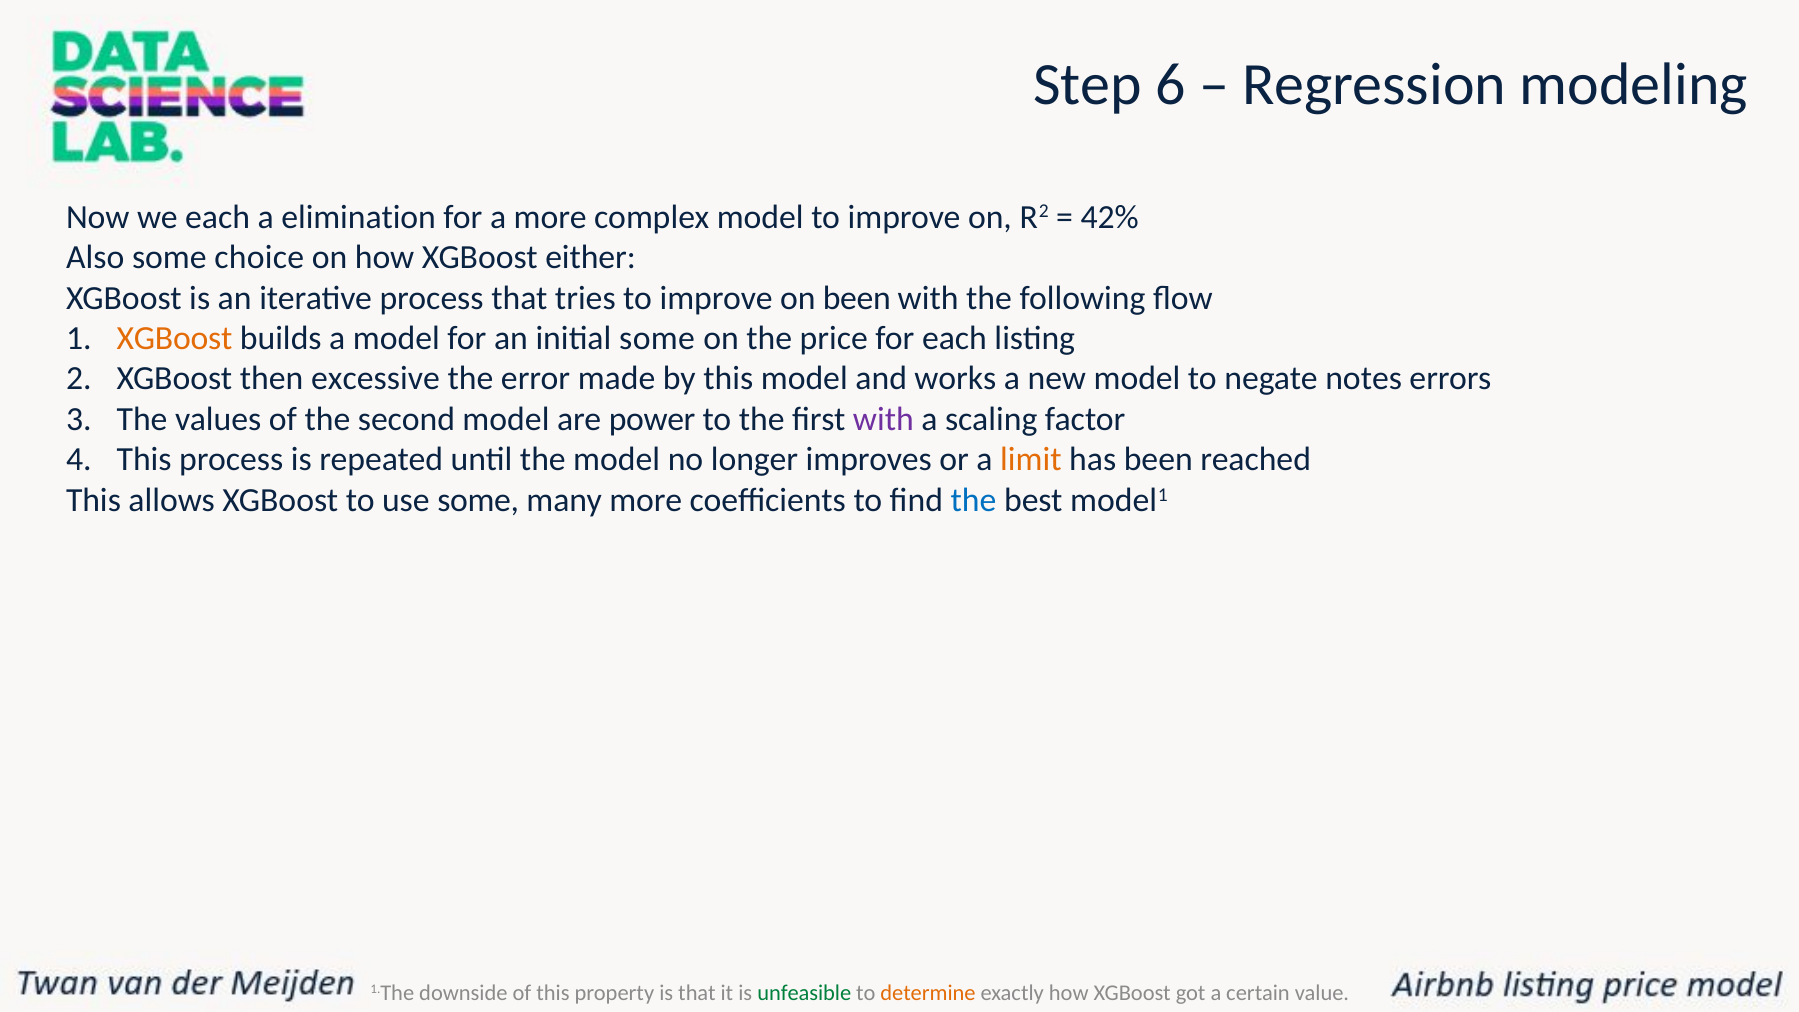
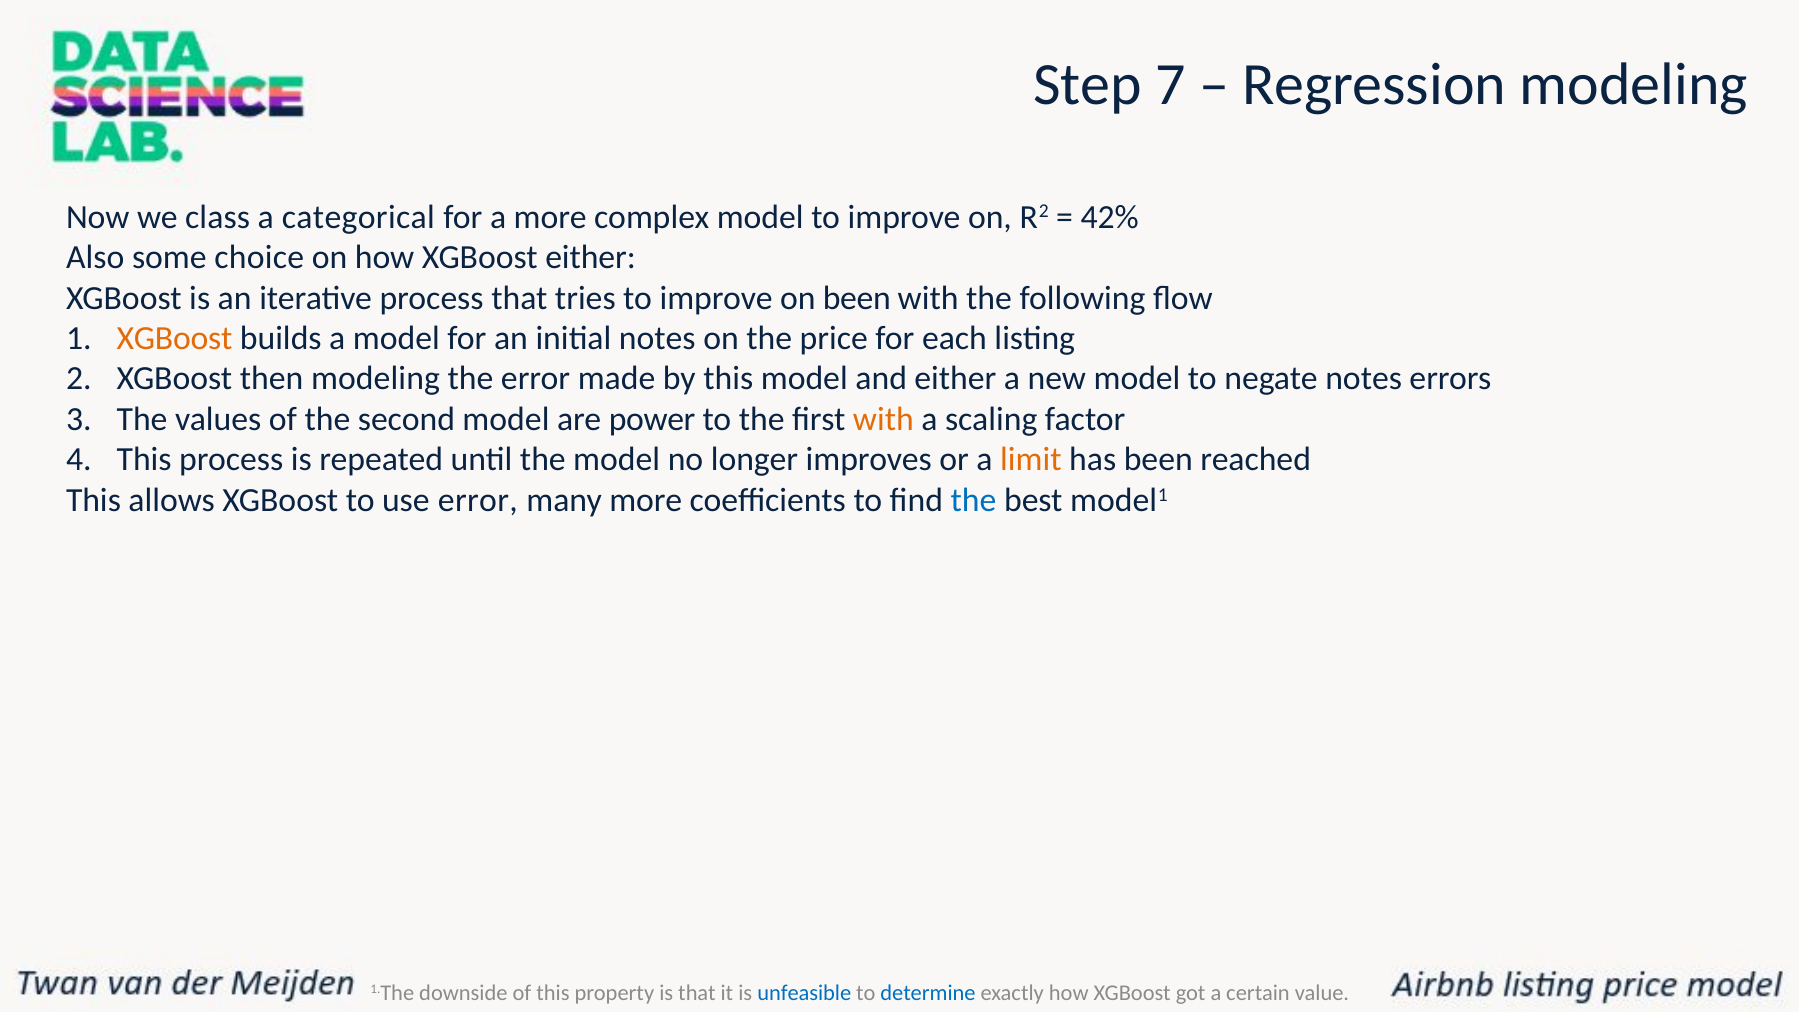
6: 6 -> 7
we each: each -> class
elimination: elimination -> categorical
initial some: some -> notes
then excessive: excessive -> modeling
and works: works -> either
with at (883, 419) colour: purple -> orange
use some: some -> error
unfeasible colour: green -> blue
determine colour: orange -> blue
